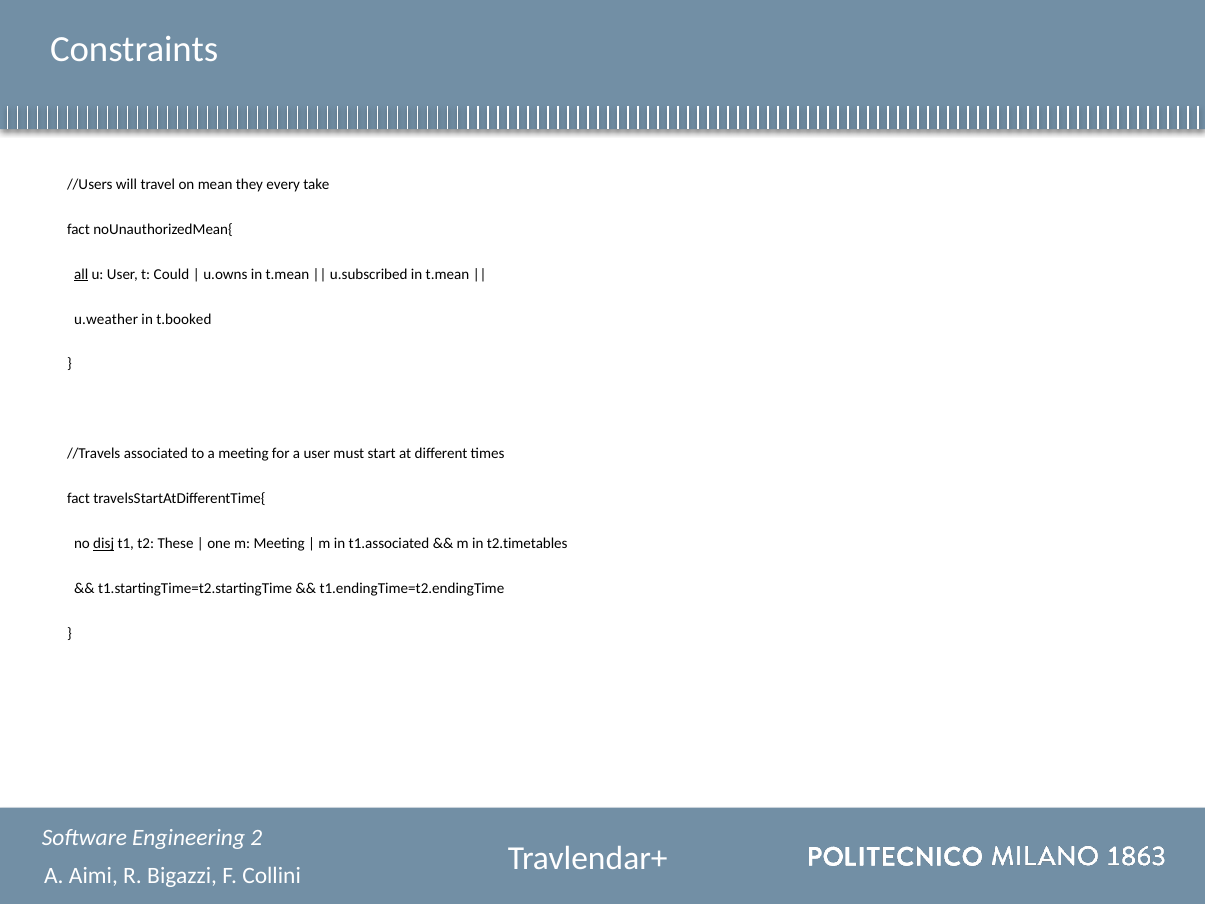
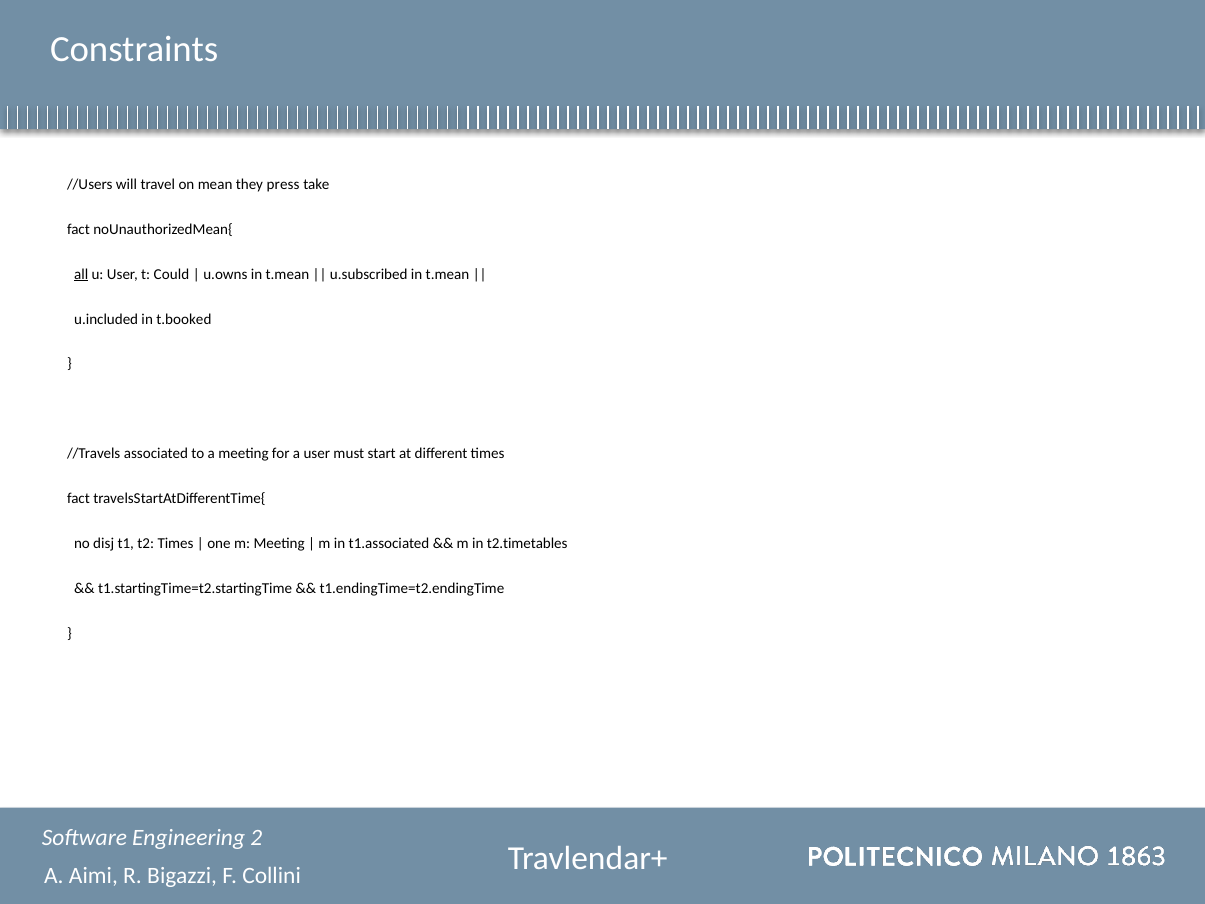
every: every -> press
u.weather: u.weather -> u.included
disj underline: present -> none
t2 These: These -> Times
